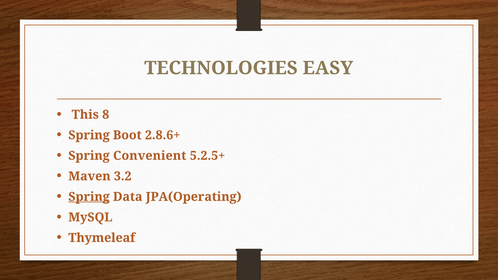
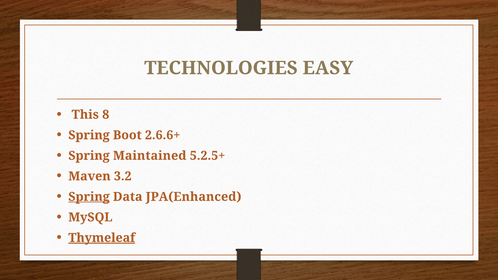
2.8.6+: 2.8.6+ -> 2.6.6+
Convenient: Convenient -> Maintained
JPA(Operating: JPA(Operating -> JPA(Enhanced
Thymeleaf underline: none -> present
